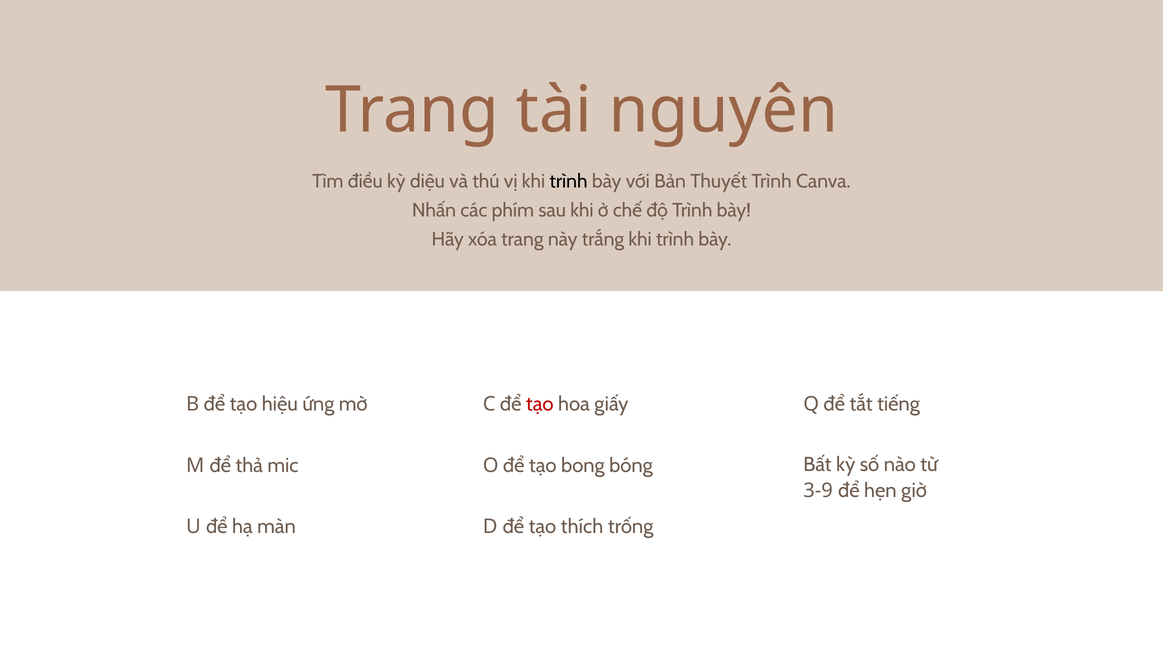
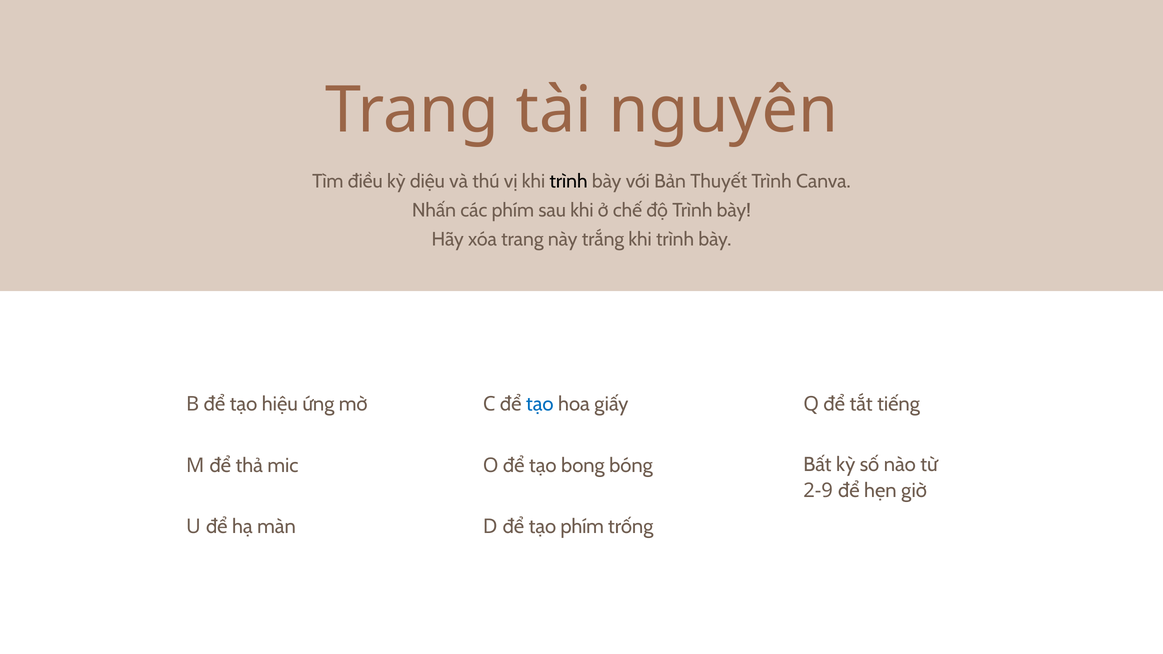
tạo at (540, 404) colour: red -> blue
3-9: 3-9 -> 2-9
tạo thích: thích -> phím
